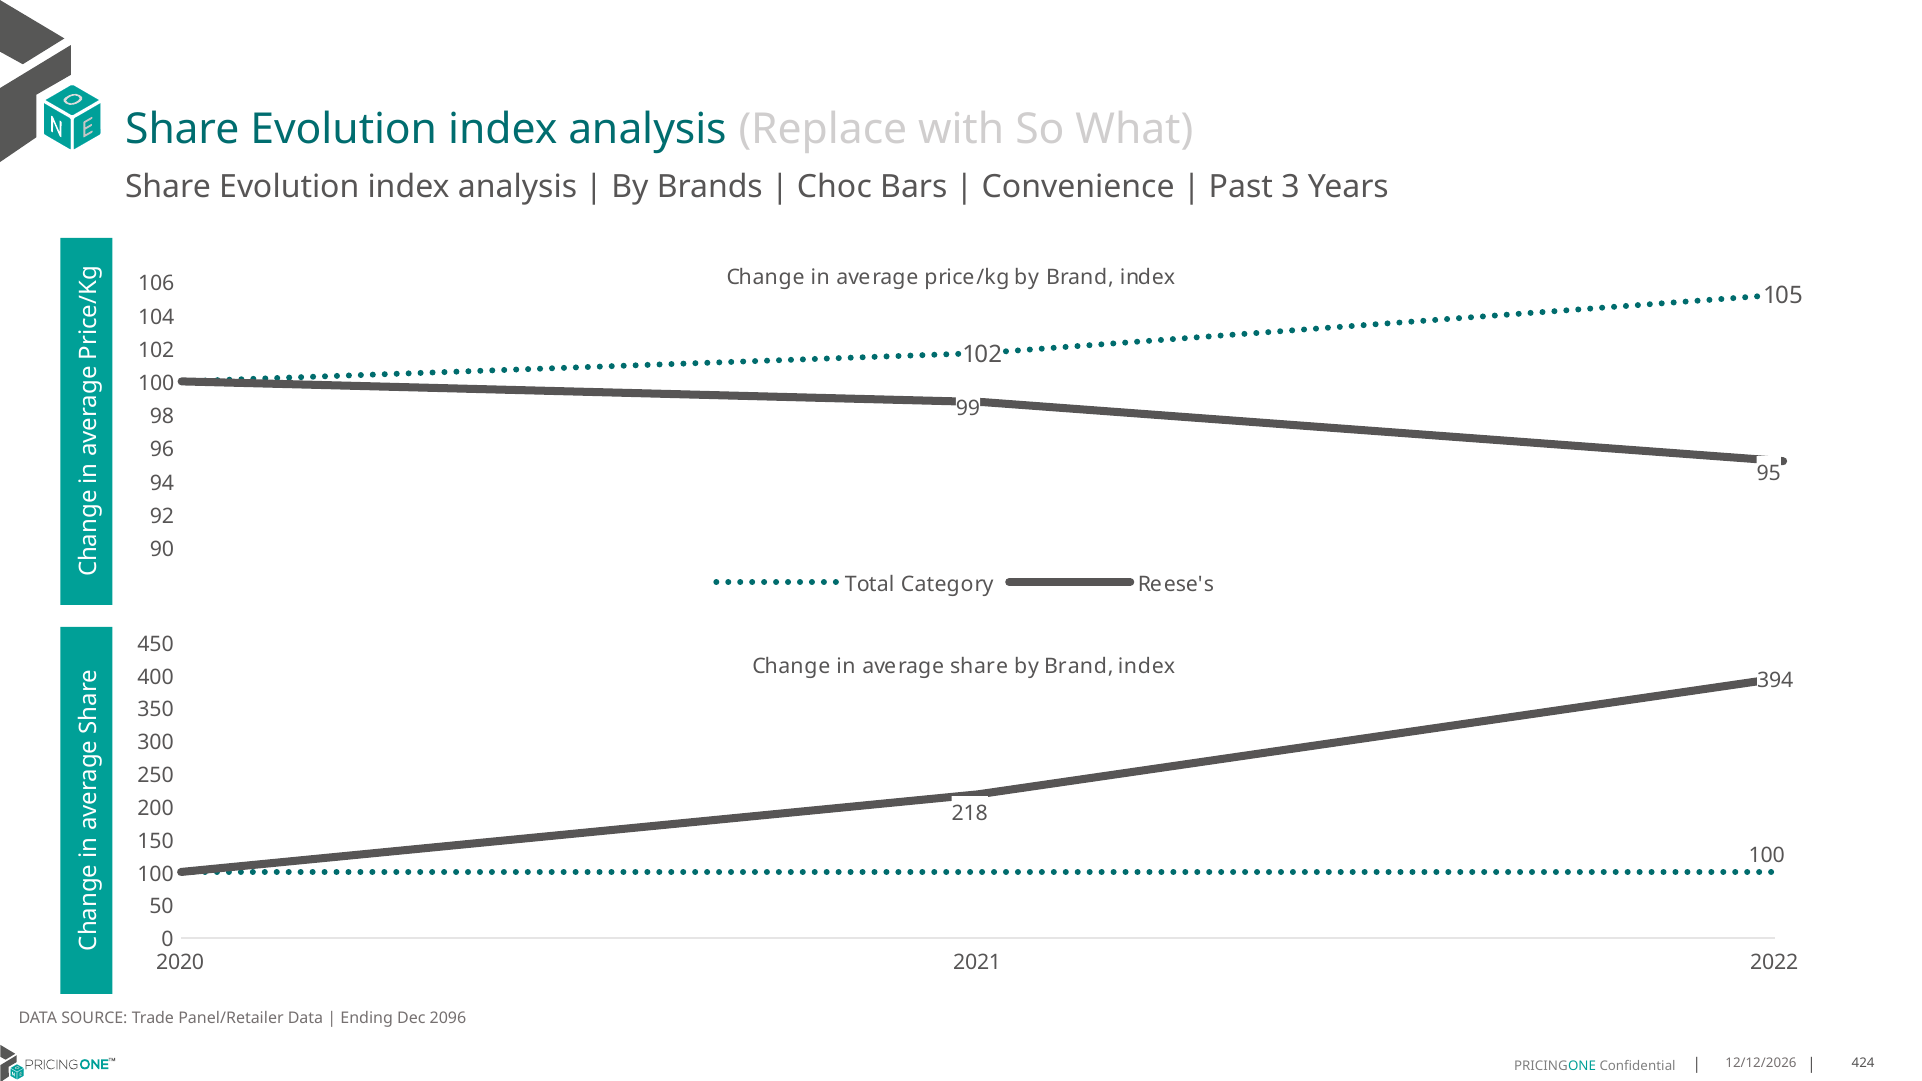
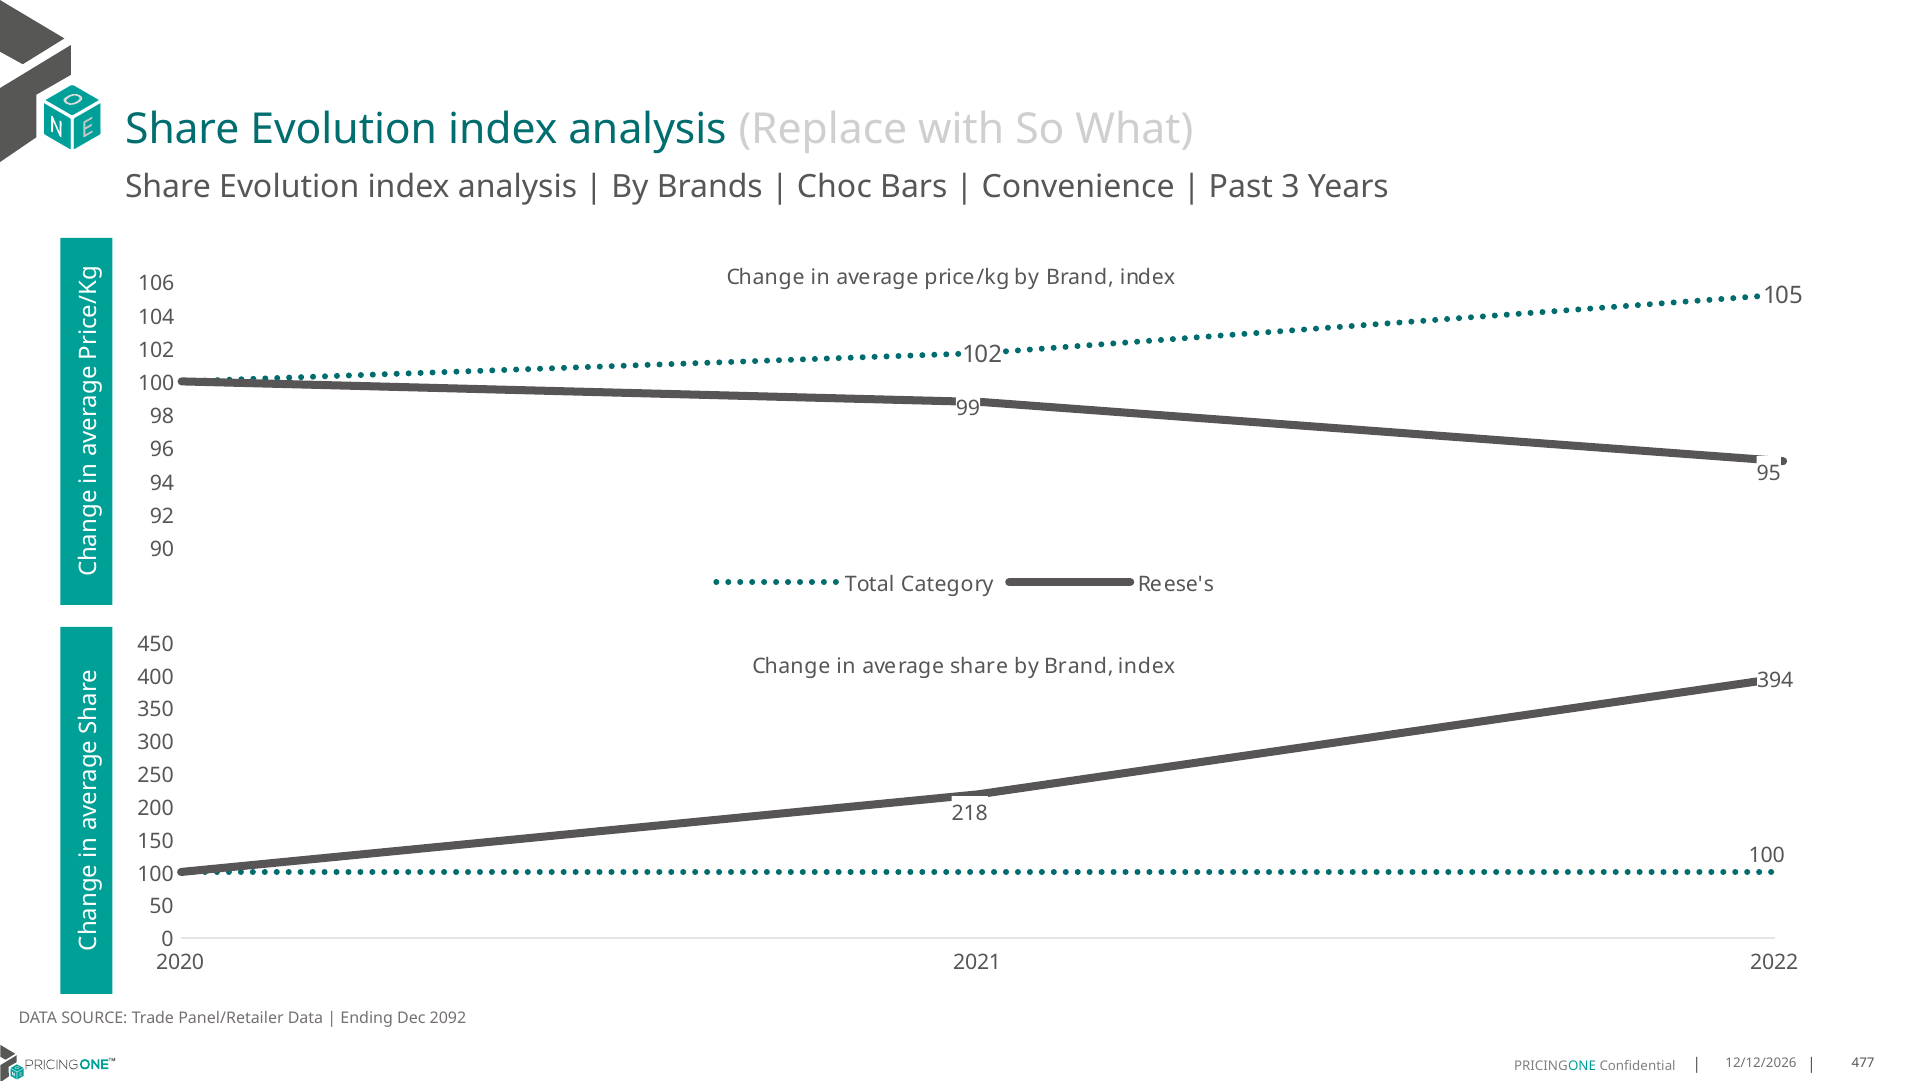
2096: 2096 -> 2092
424: 424 -> 477
